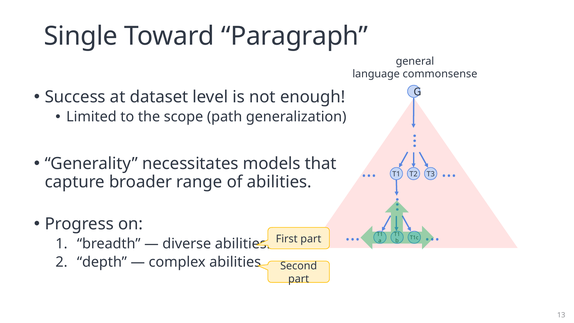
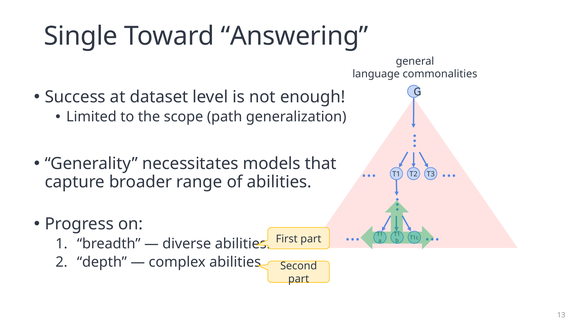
Paragraph: Paragraph -> Answering
commonsense: commonsense -> commonalities
